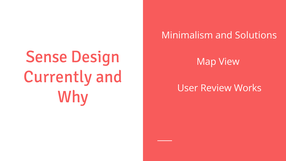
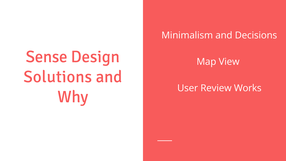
Solutions: Solutions -> Decisions
Currently: Currently -> Solutions
